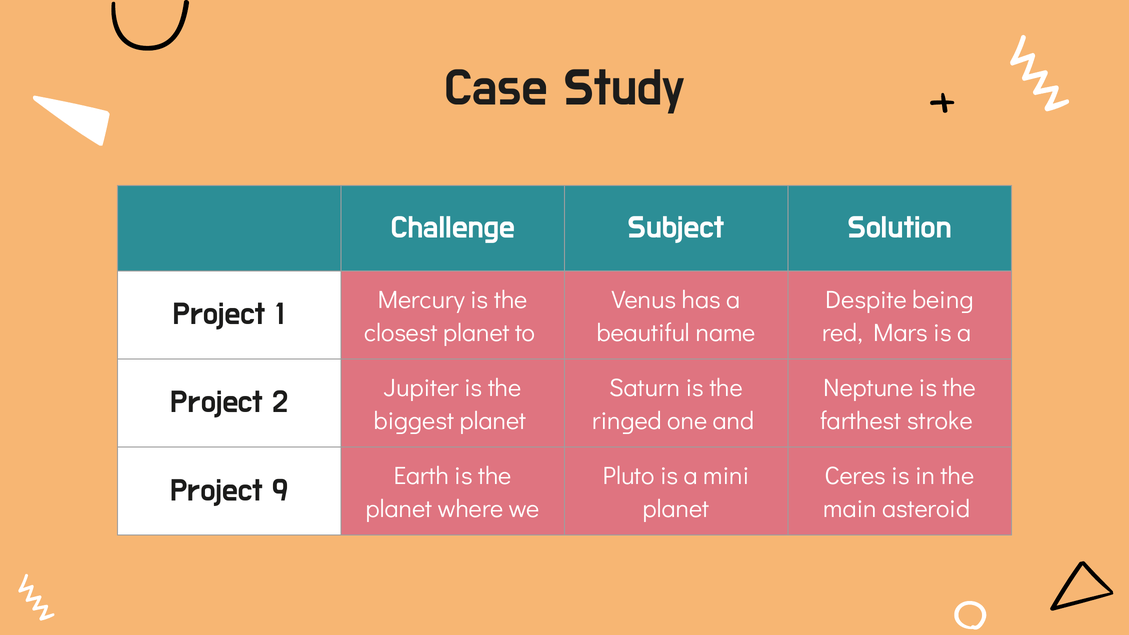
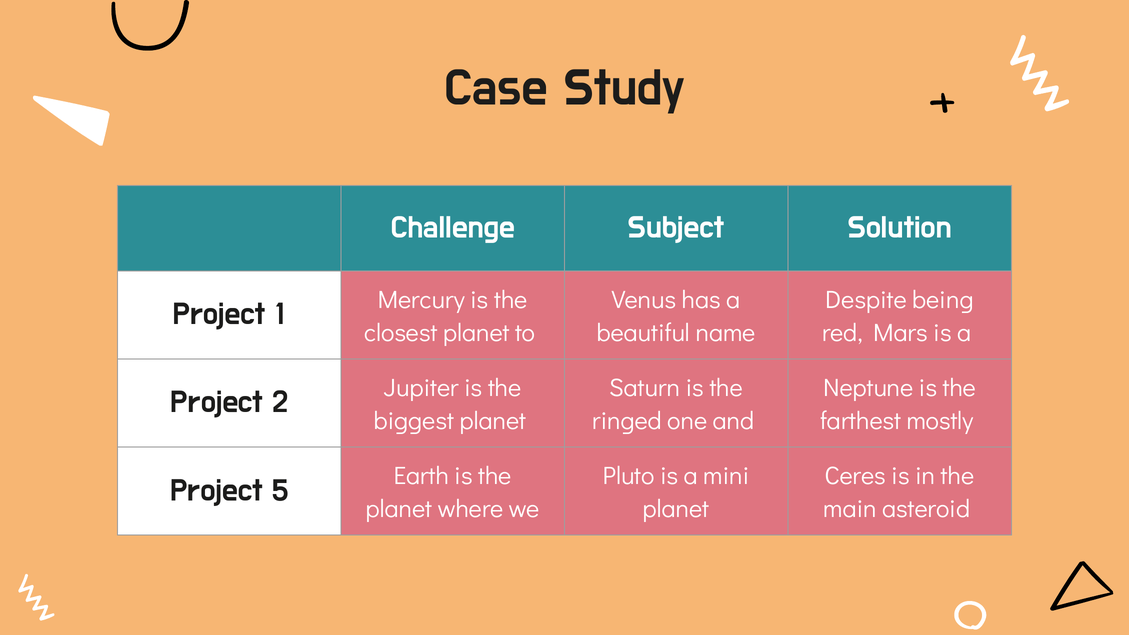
stroke: stroke -> mostly
9: 9 -> 5
